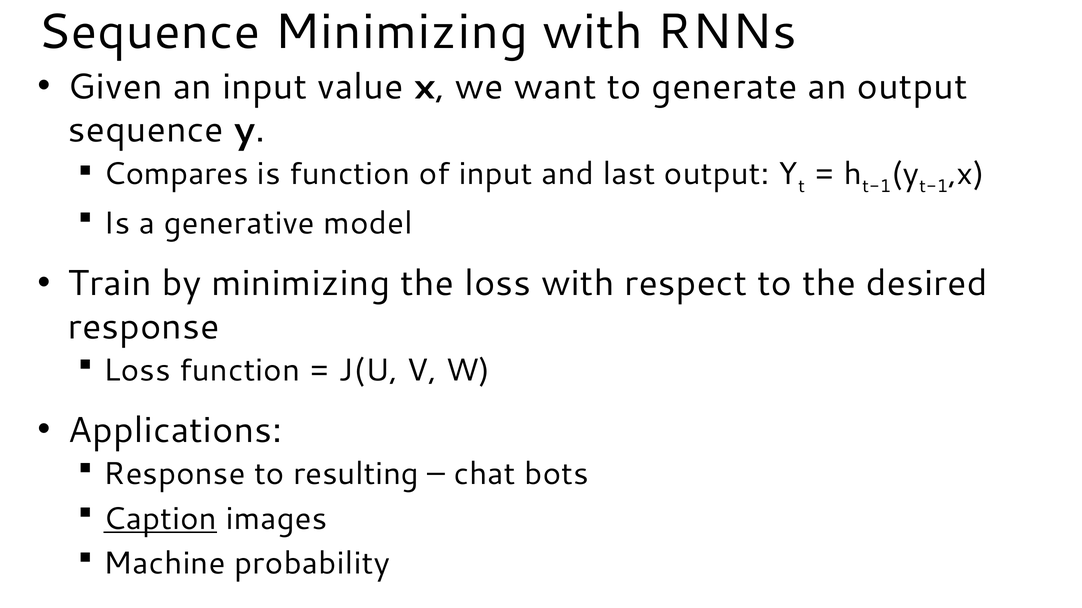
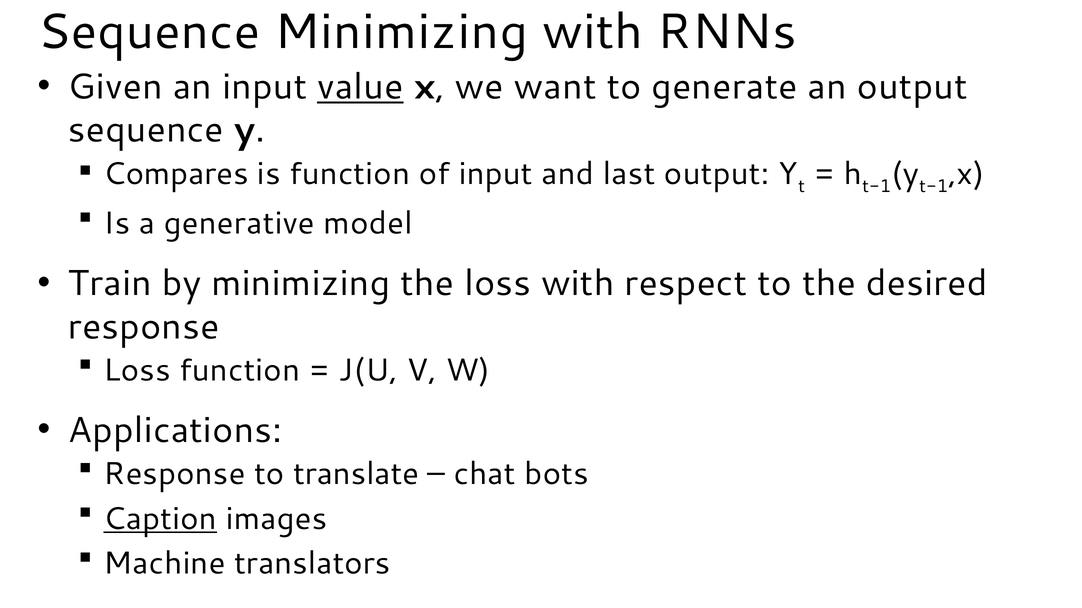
value underline: none -> present
resulting: resulting -> translate
probability: probability -> translators
